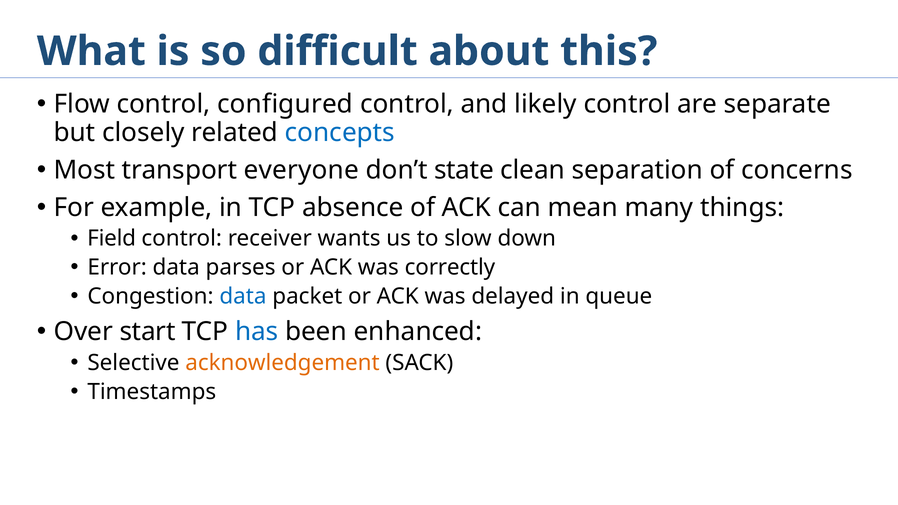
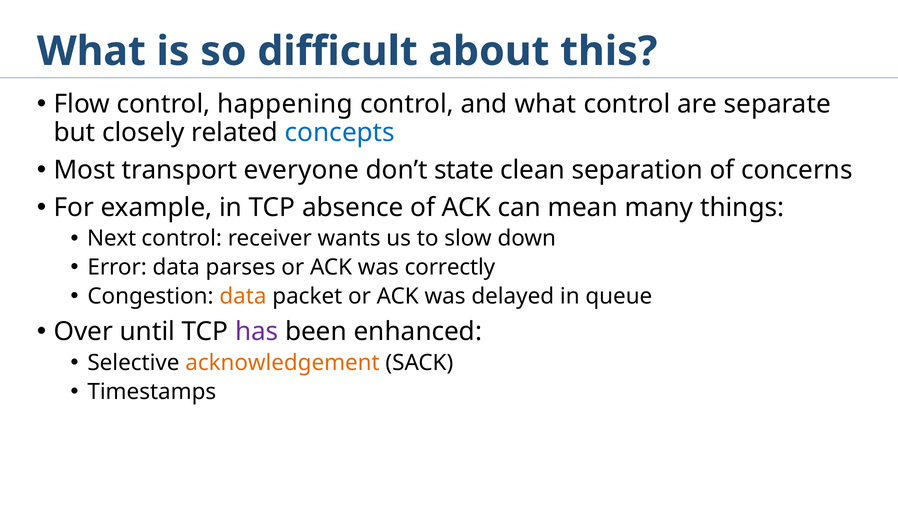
configured: configured -> happening
and likely: likely -> what
Field: Field -> Next
data at (243, 296) colour: blue -> orange
start: start -> until
has colour: blue -> purple
